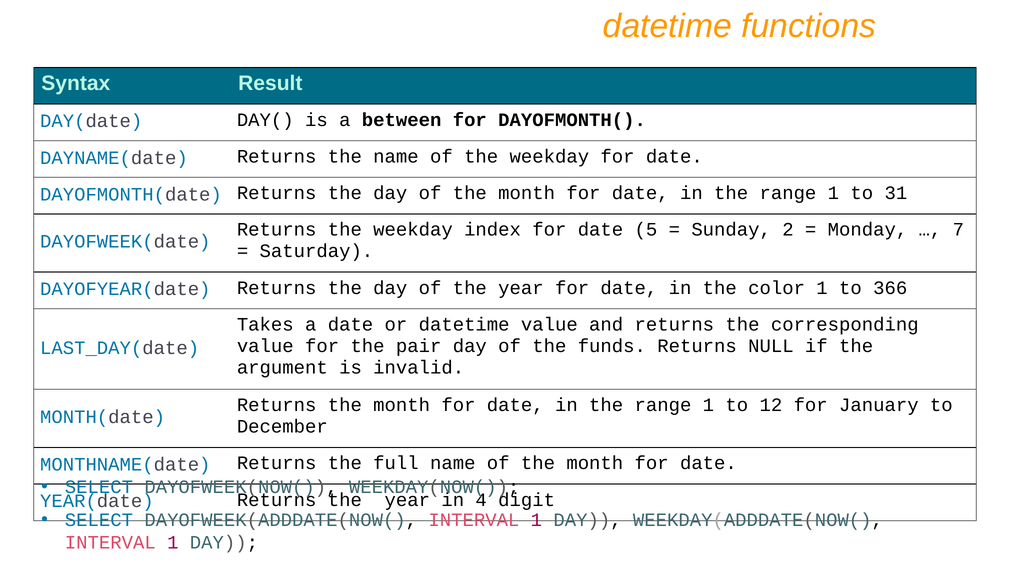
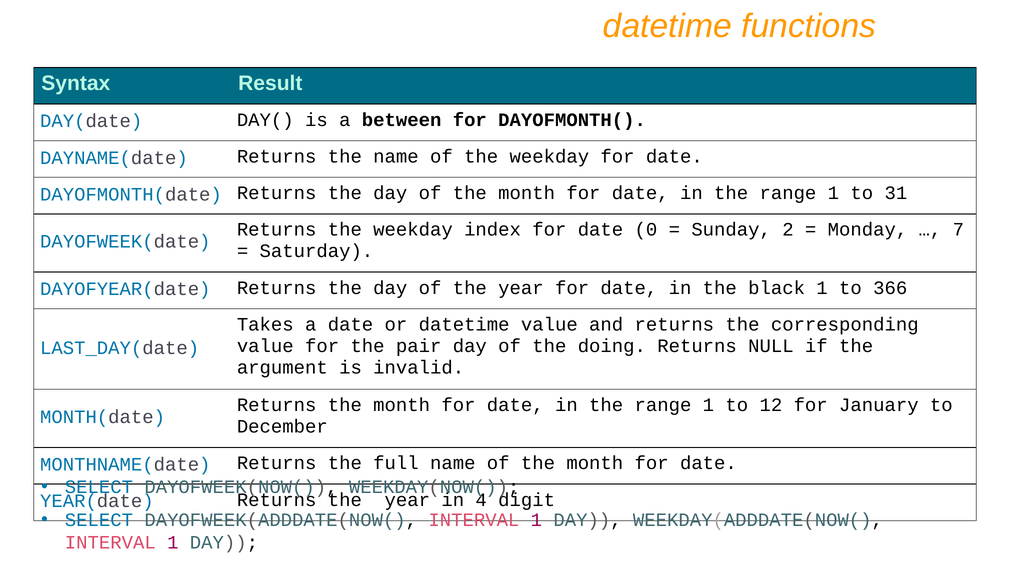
5: 5 -> 0
color: color -> black
funds: funds -> doing
